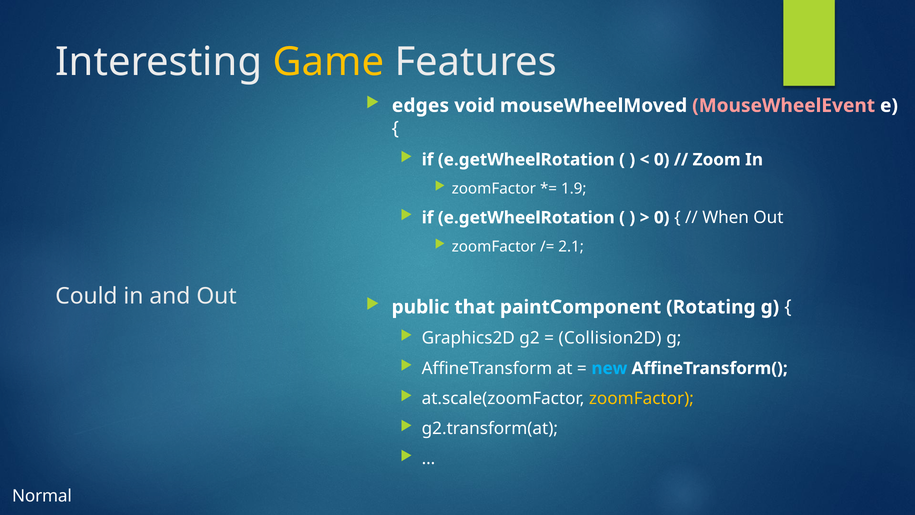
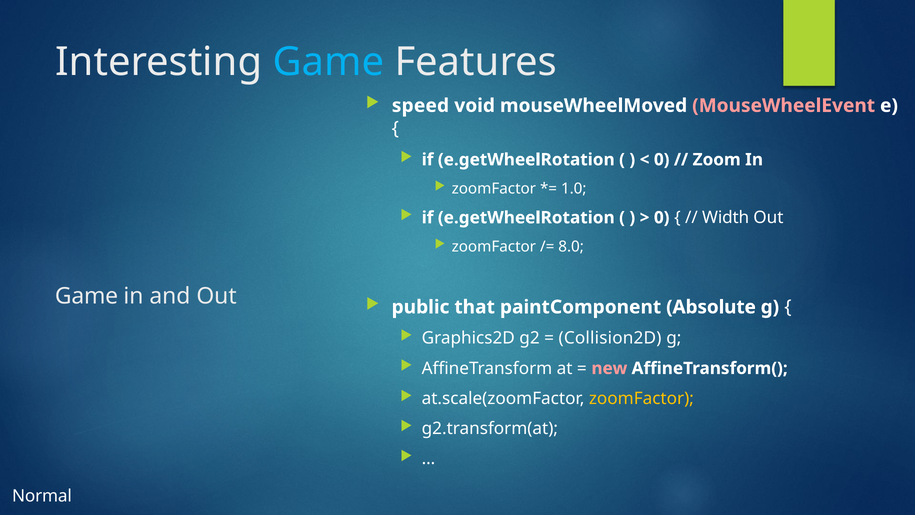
Game at (328, 62) colour: yellow -> light blue
edges: edges -> speed
1.9: 1.9 -> 1.0
When: When -> Width
2.1: 2.1 -> 8.0
Could at (86, 296): Could -> Game
Rotating: Rotating -> Absolute
new colour: light blue -> pink
